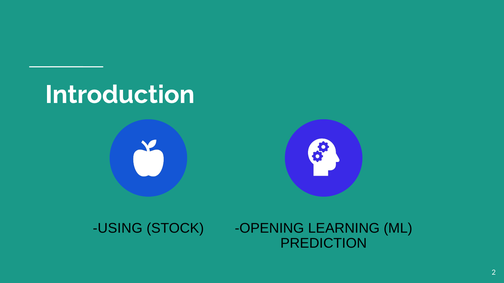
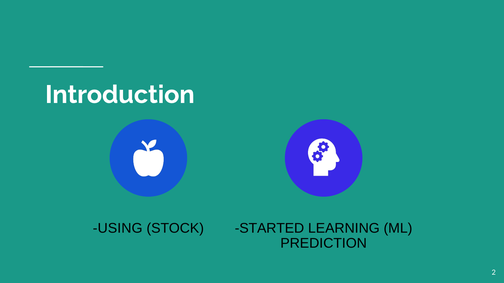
OPENING: OPENING -> STARTED
